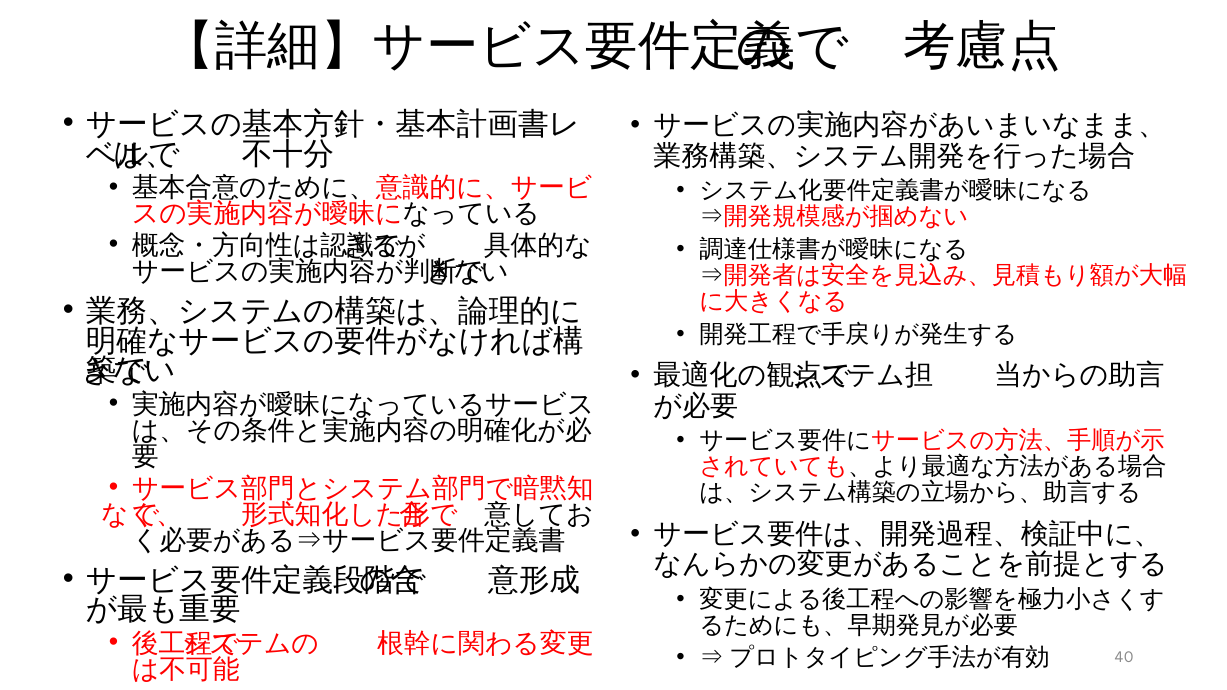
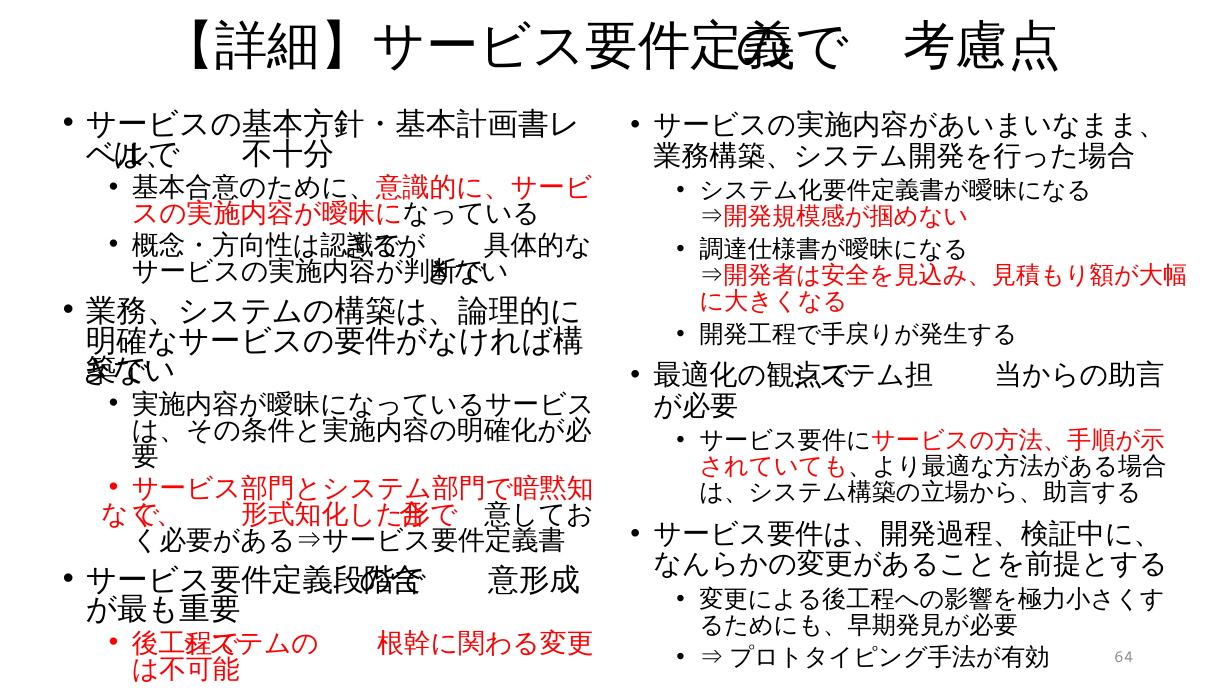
40: 40 -> 64
